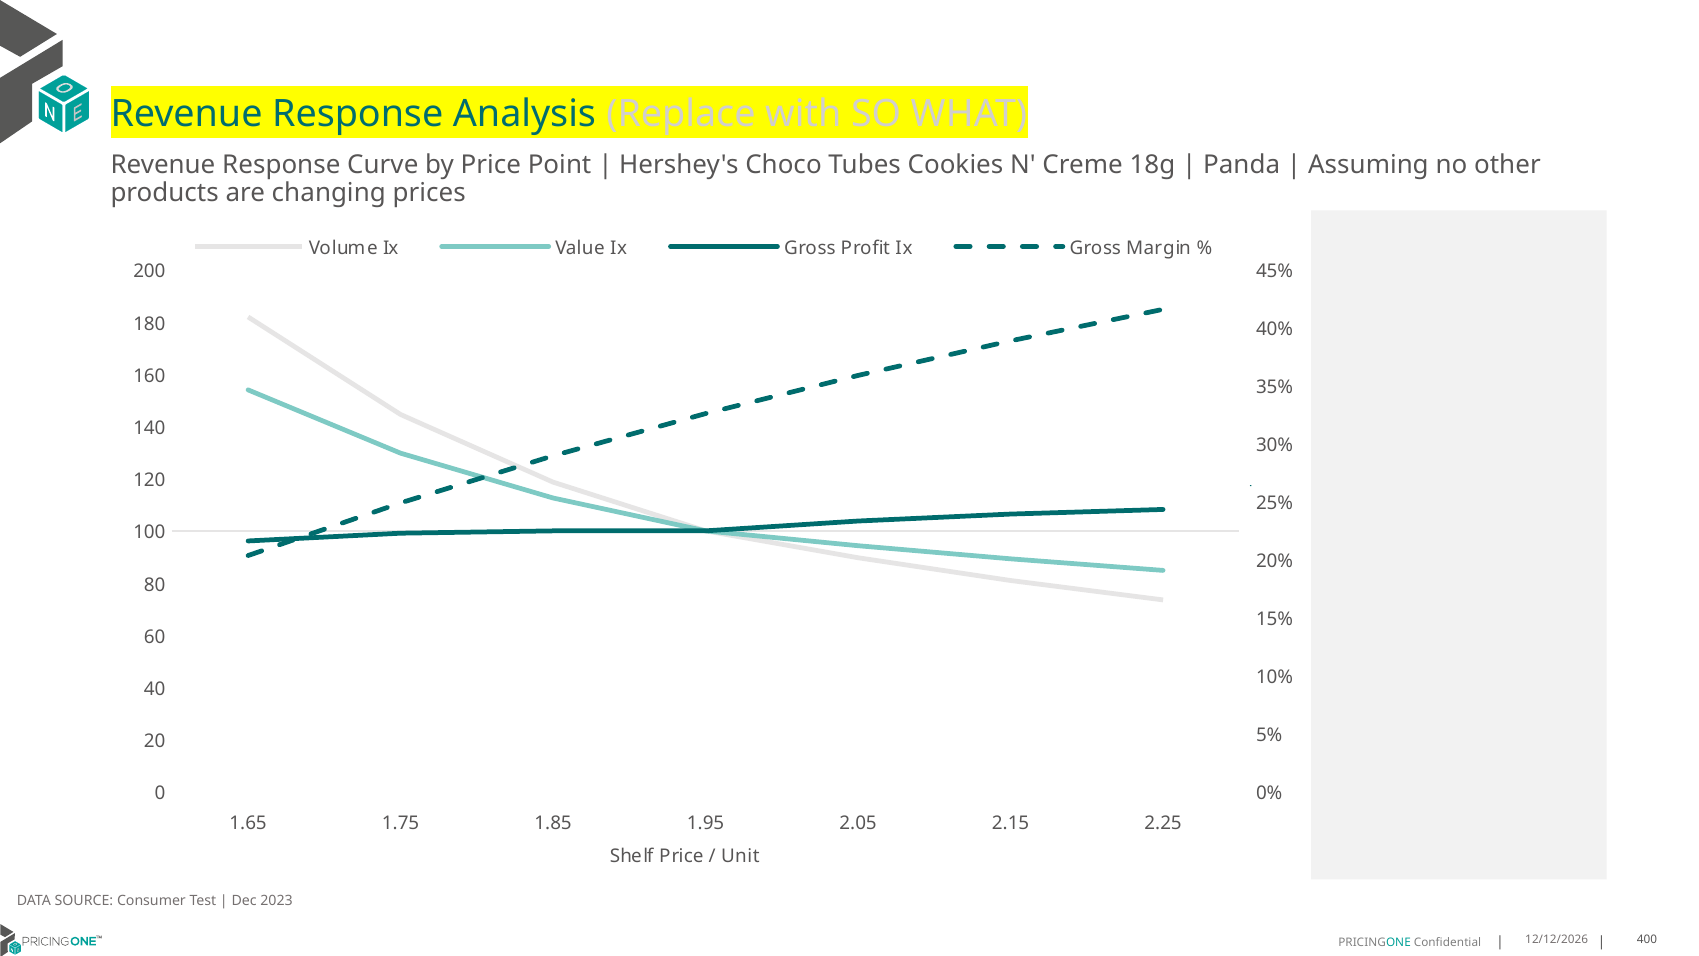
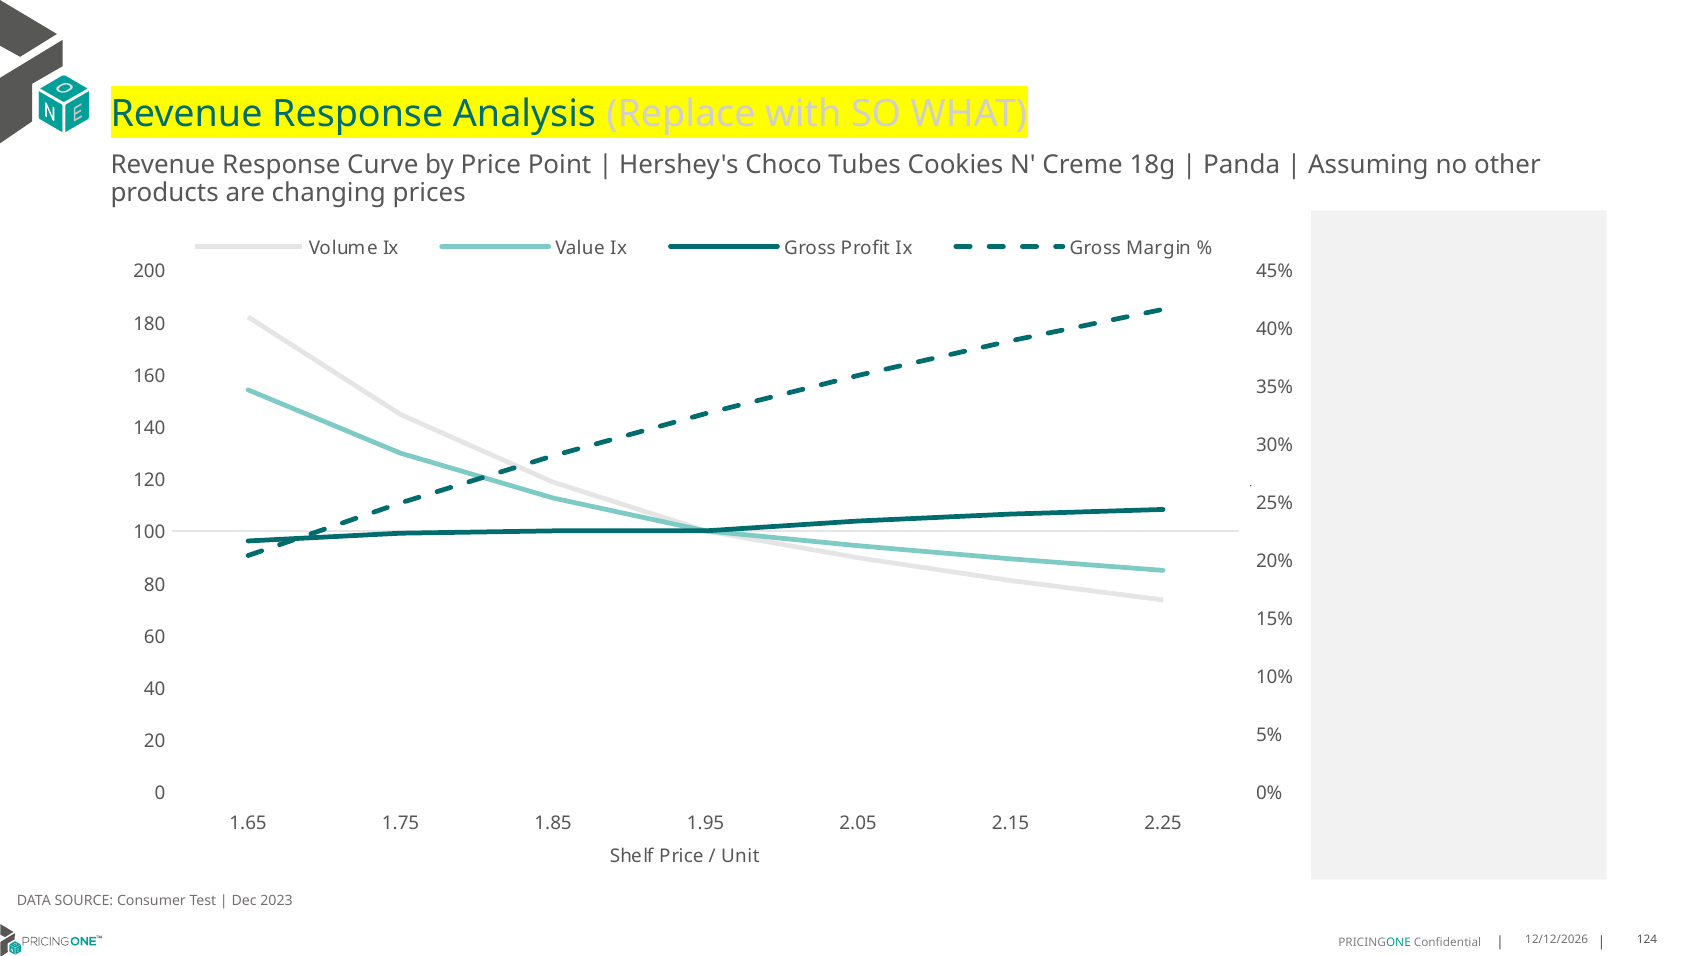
400: 400 -> 124
